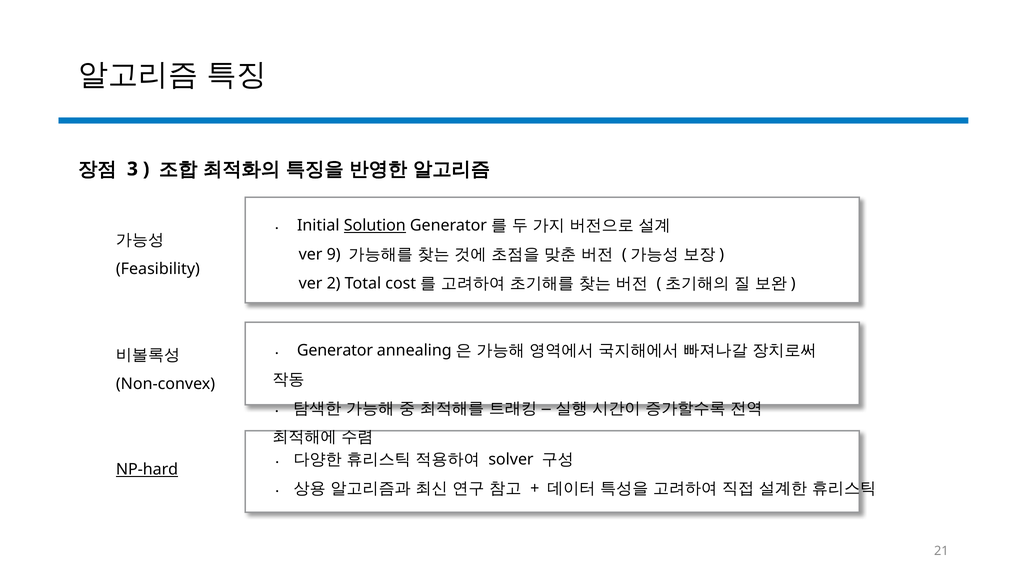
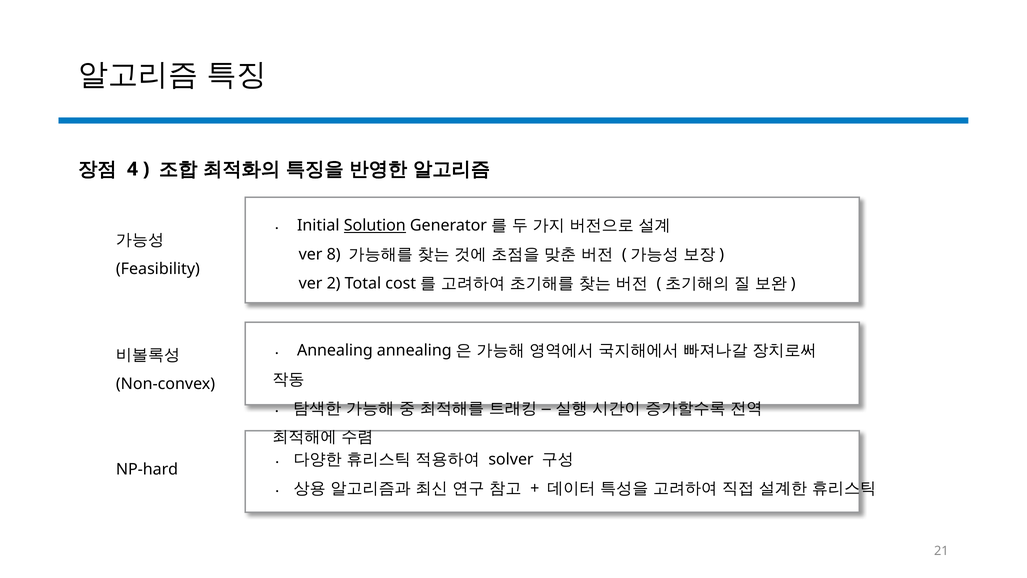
3: 3 -> 4
9: 9 -> 8
Generator at (335, 350): Generator -> Annealing
NP-hard underline: present -> none
